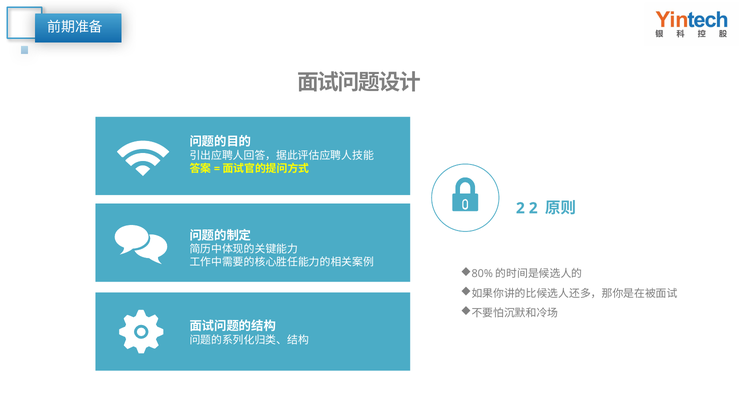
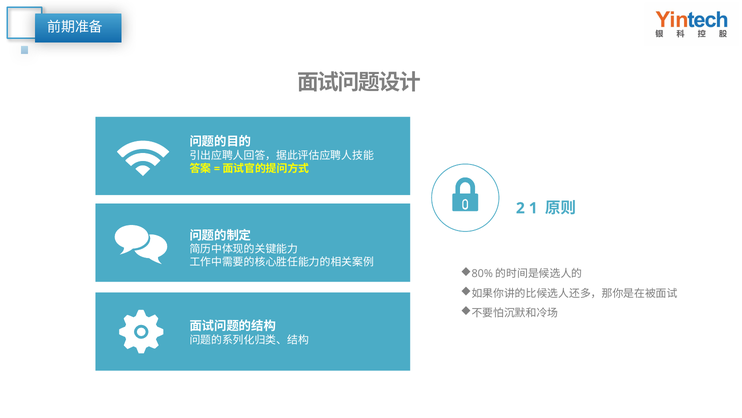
2 2: 2 -> 1
